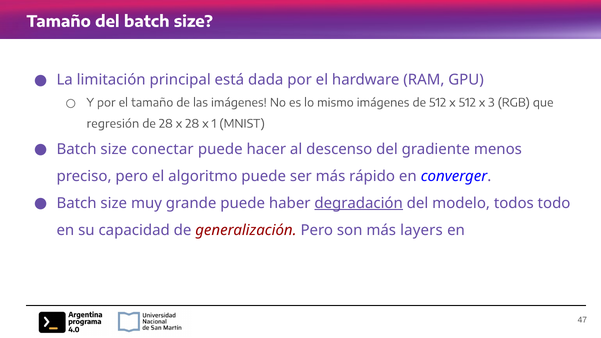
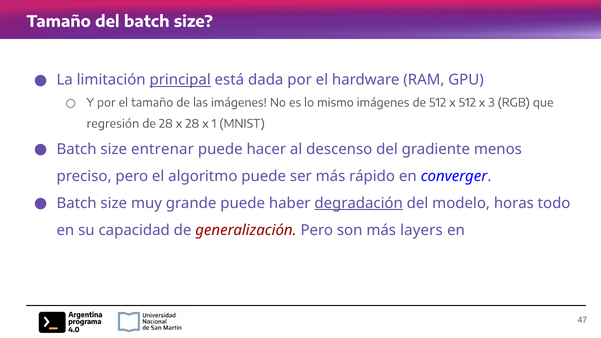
principal underline: none -> present
conectar: conectar -> entrenar
todos: todos -> horas
